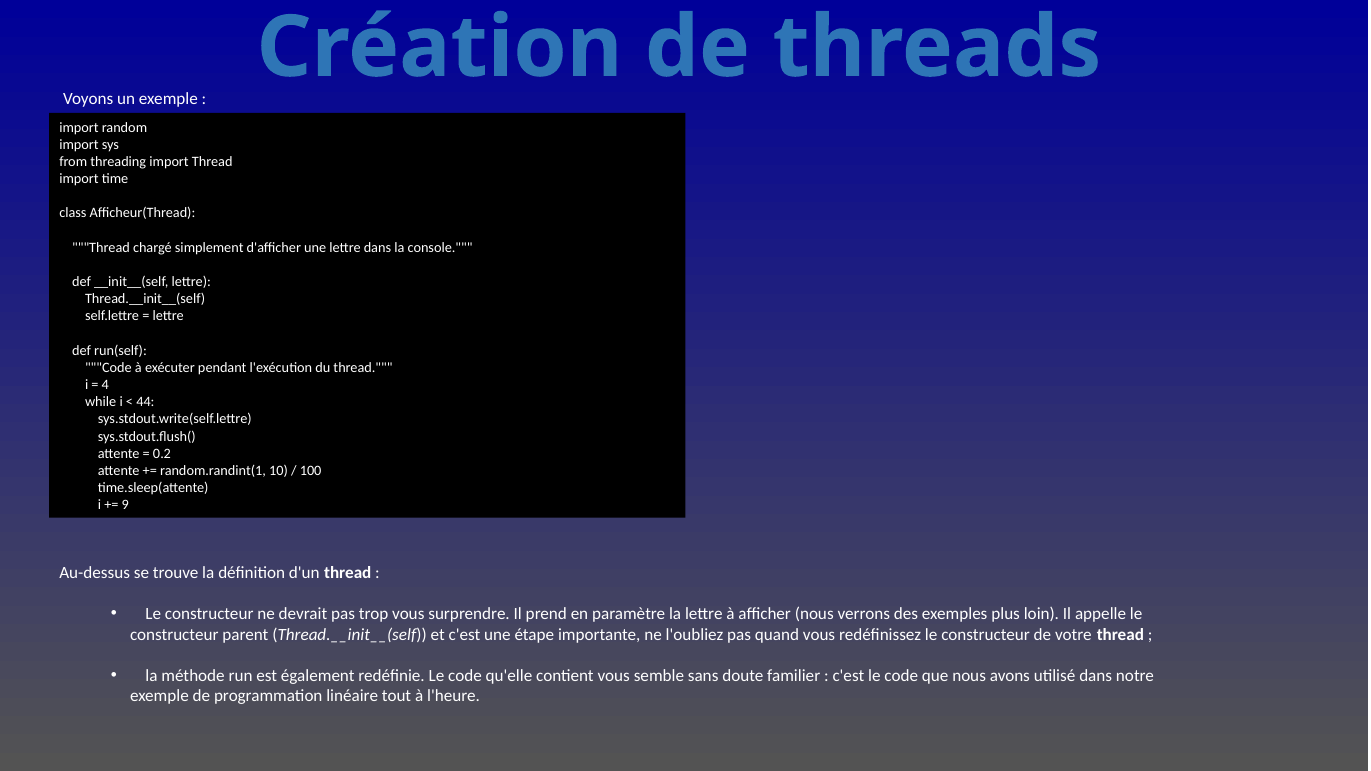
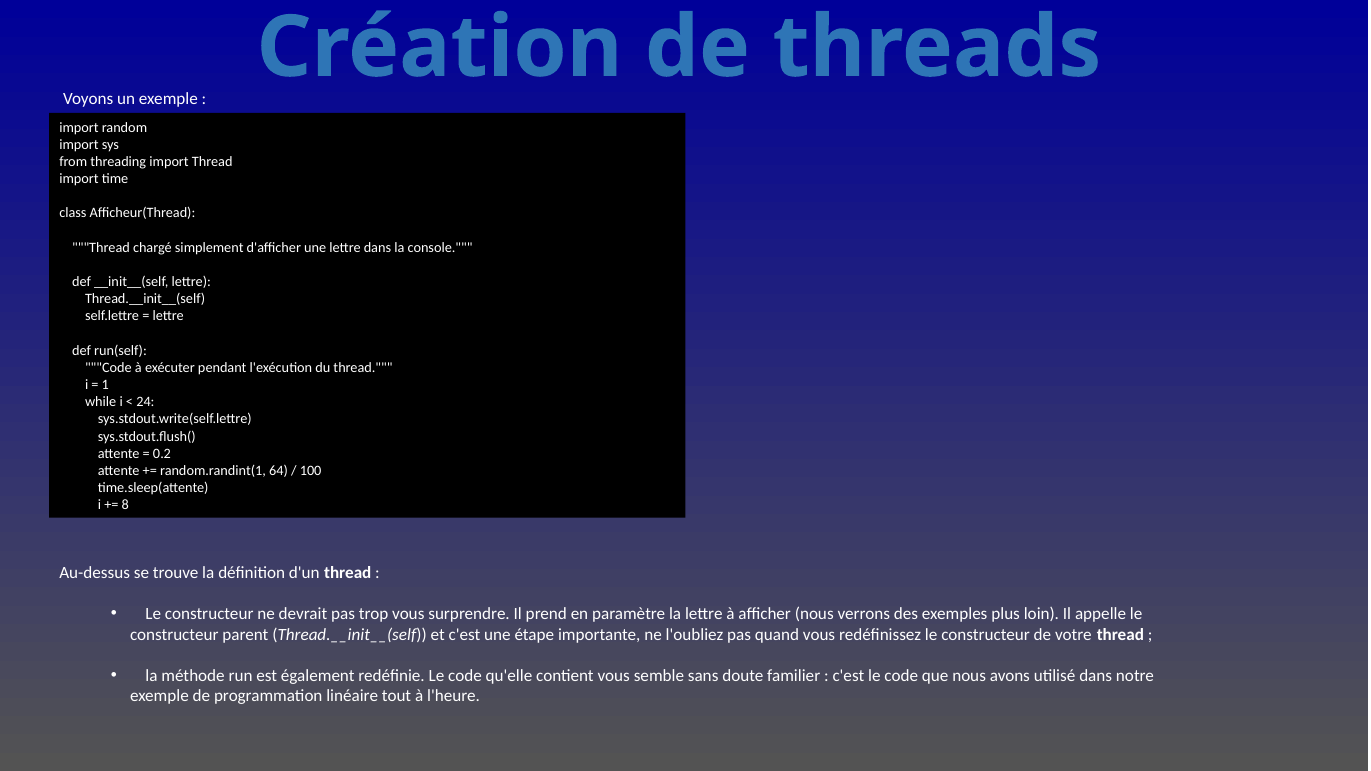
4: 4 -> 1
44: 44 -> 24
10: 10 -> 64
9: 9 -> 8
